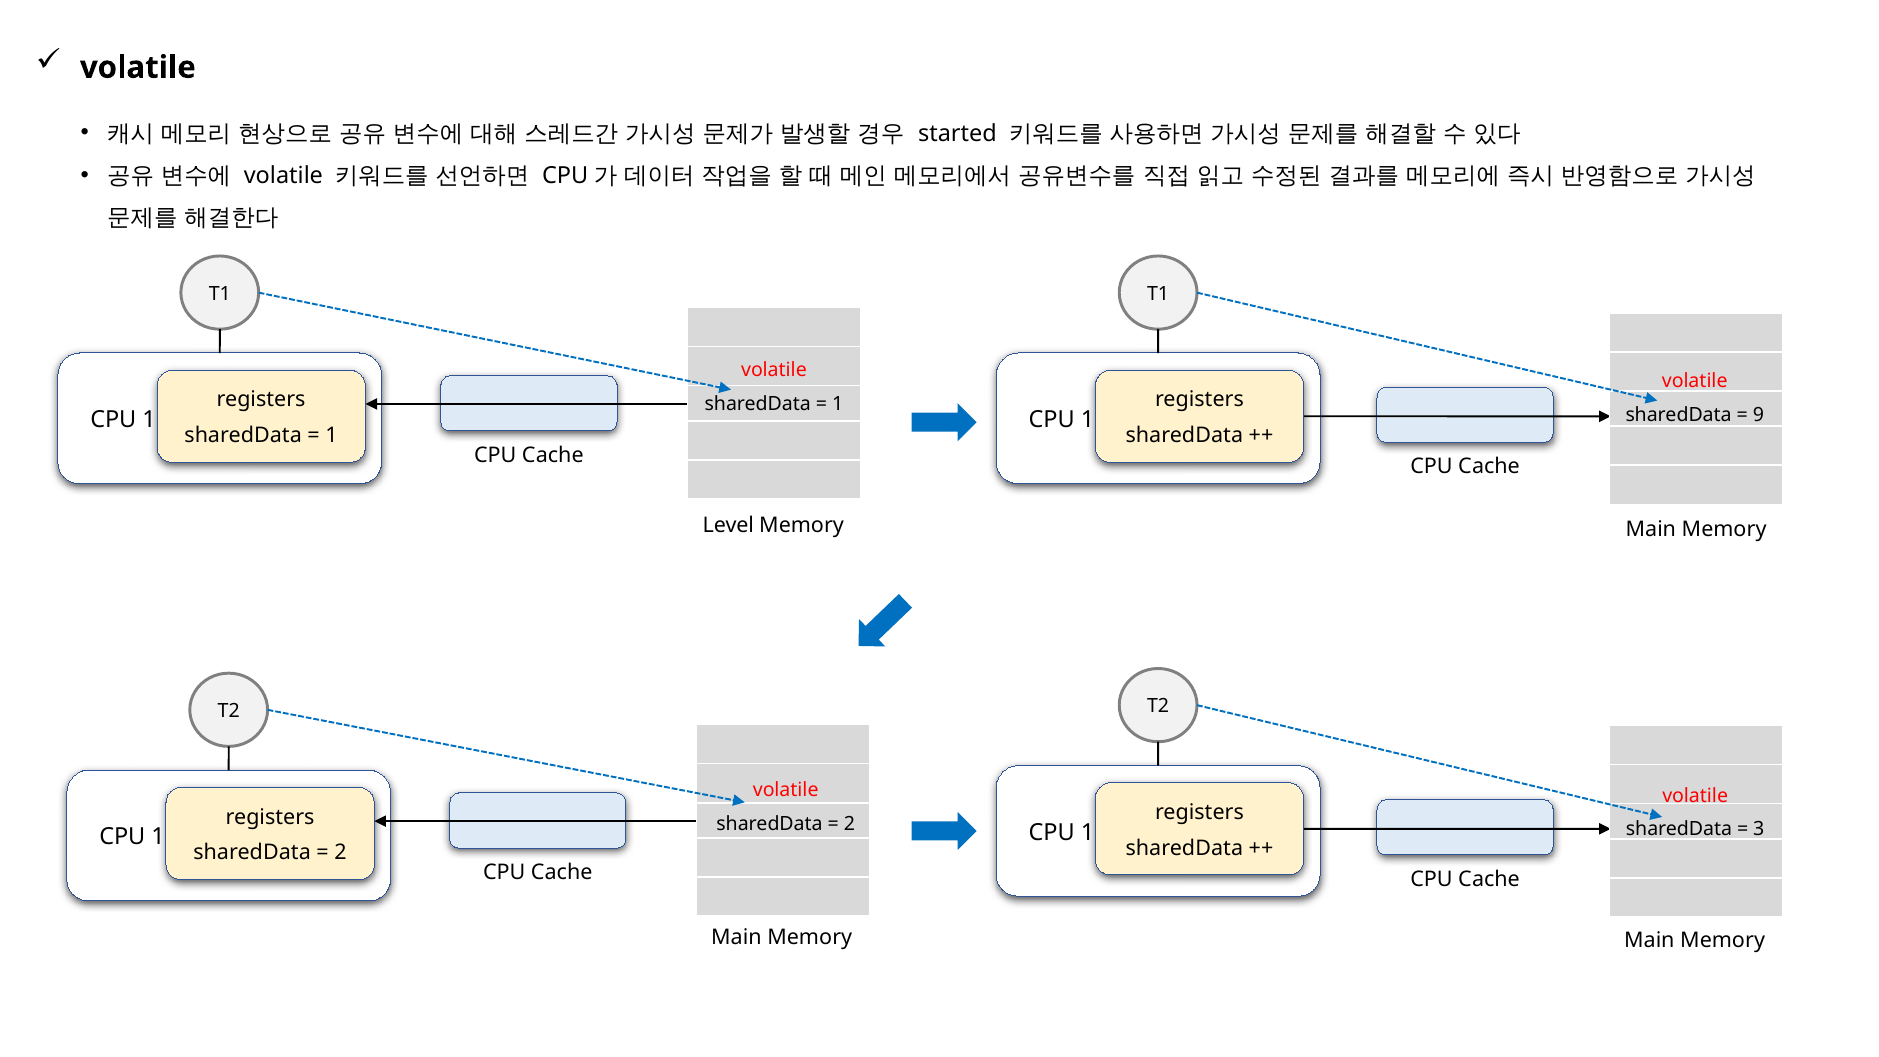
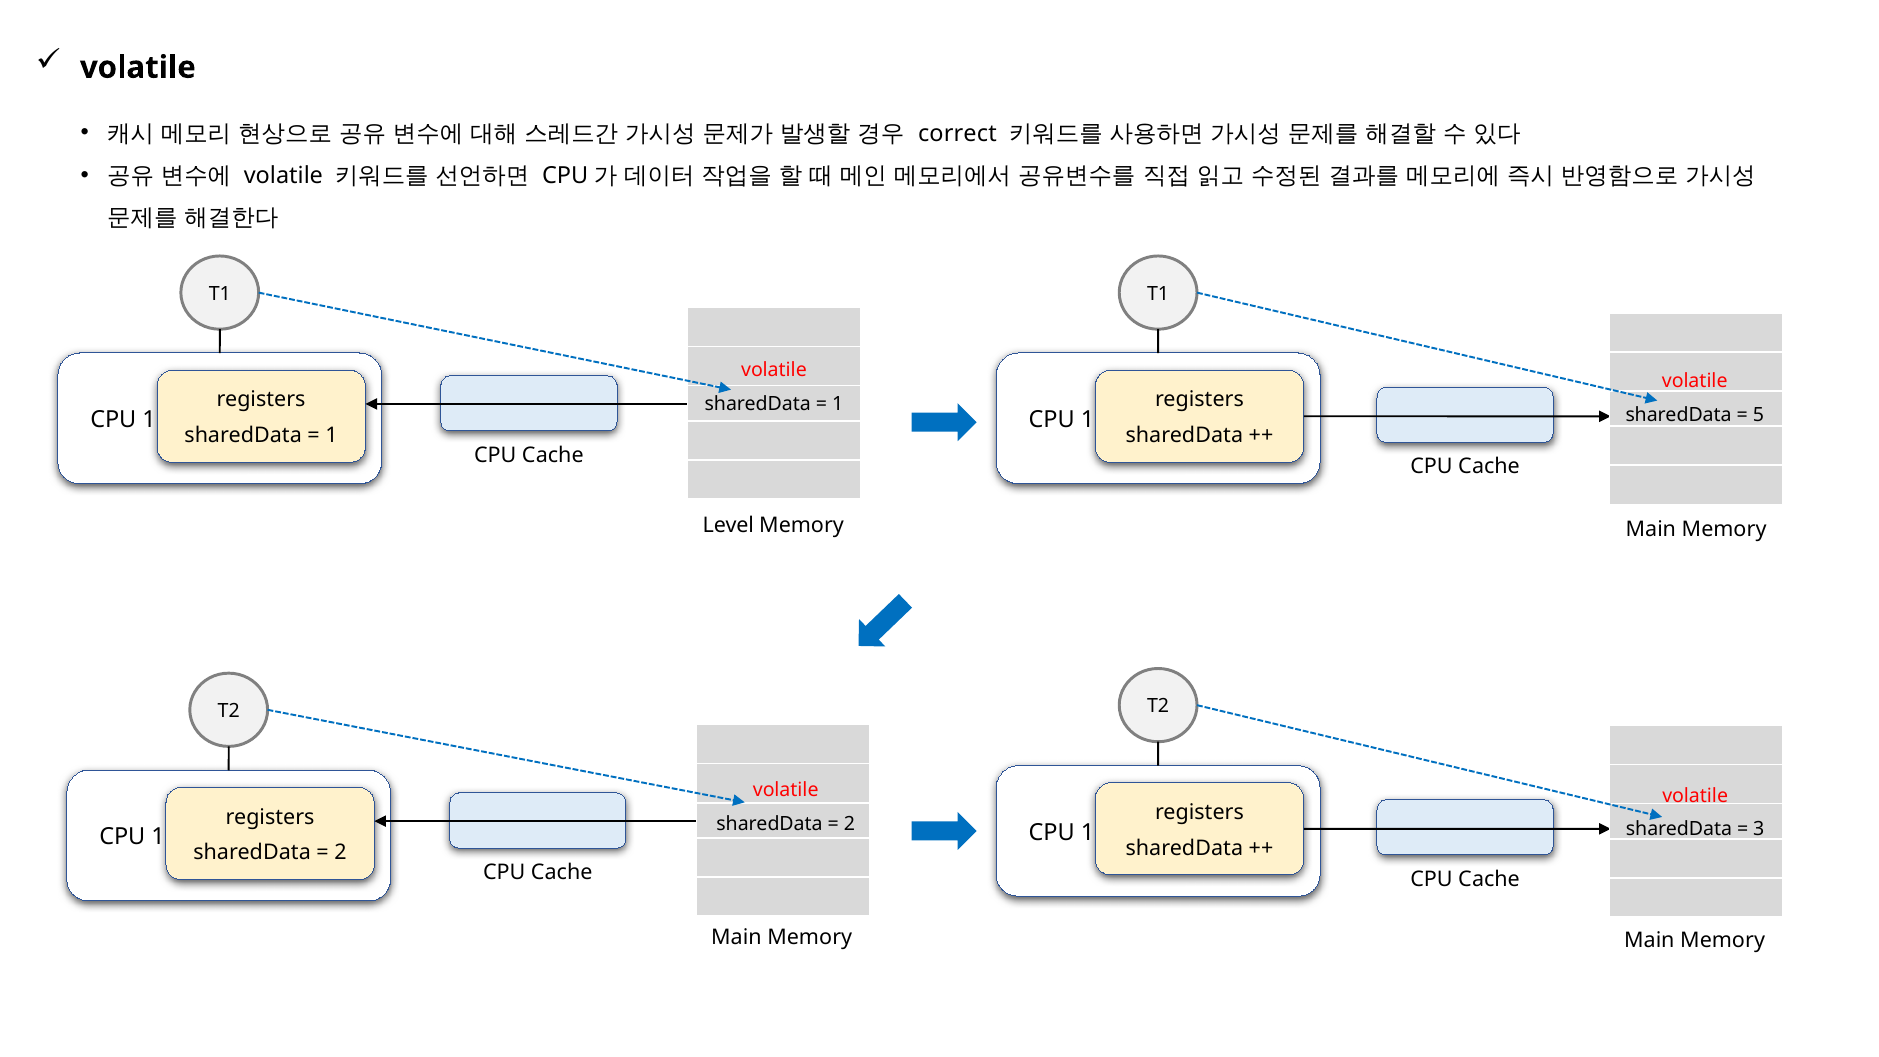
started: started -> correct
9: 9 -> 5
